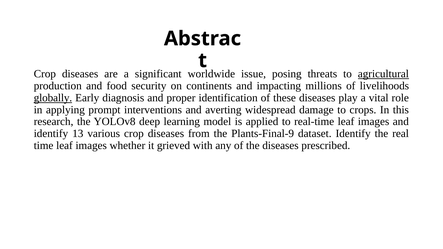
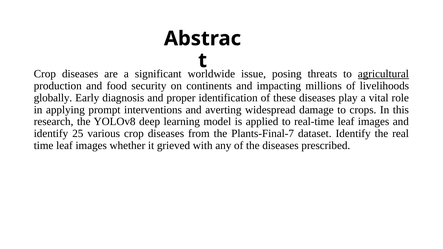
globally underline: present -> none
13: 13 -> 25
Plants-Final-9: Plants-Final-9 -> Plants-Final-7
